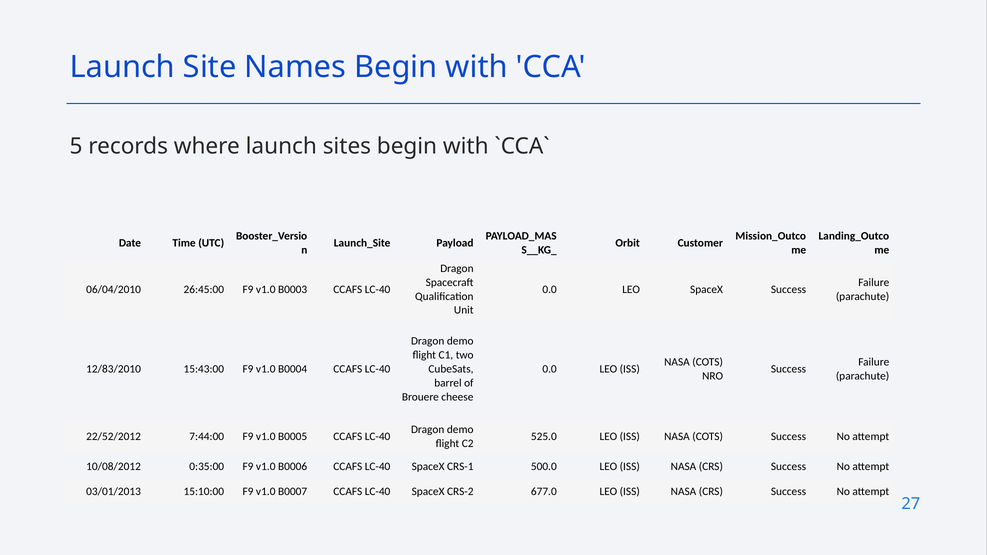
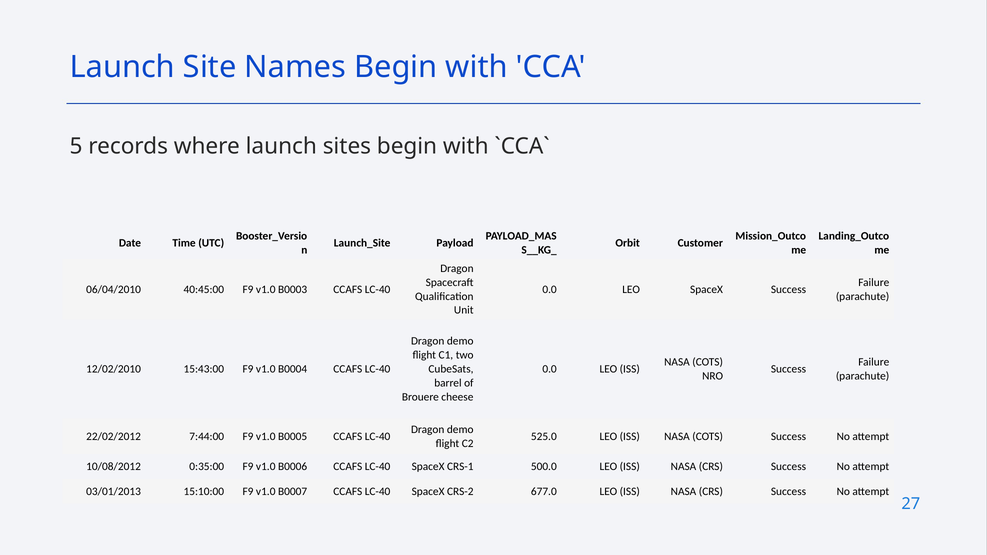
26:45:00: 26:45:00 -> 40:45:00
12/83/2010: 12/83/2010 -> 12/02/2010
22/52/2012: 22/52/2012 -> 22/02/2012
